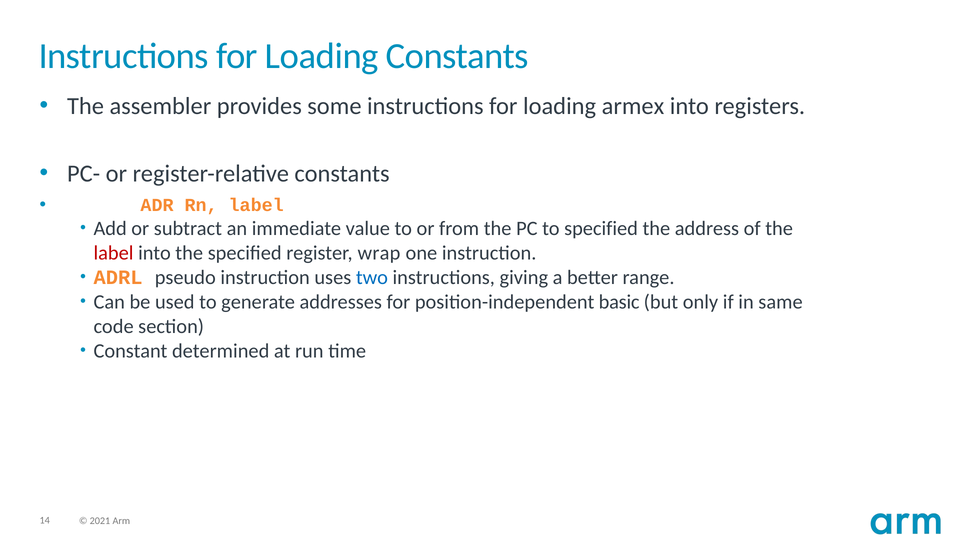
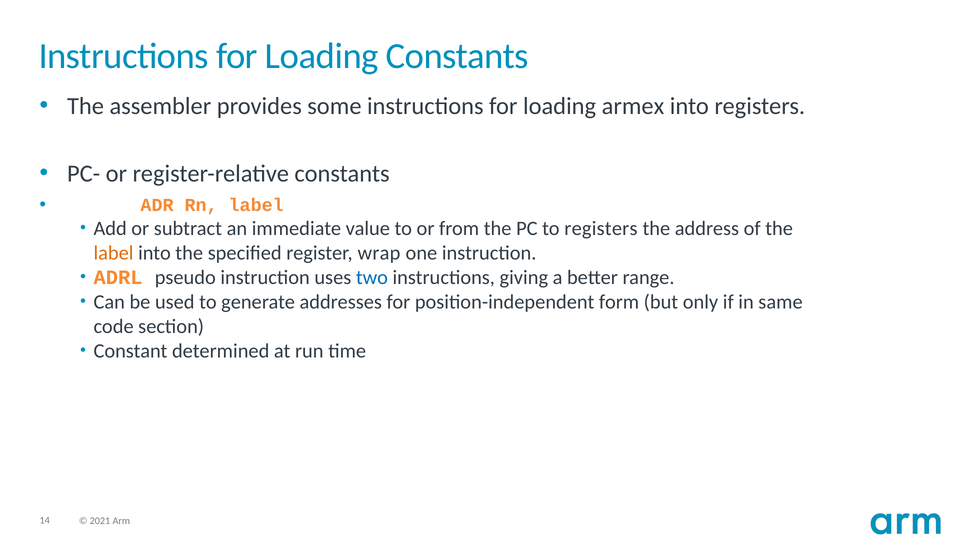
to specified: specified -> registers
label at (114, 253) colour: red -> orange
basic: basic -> form
